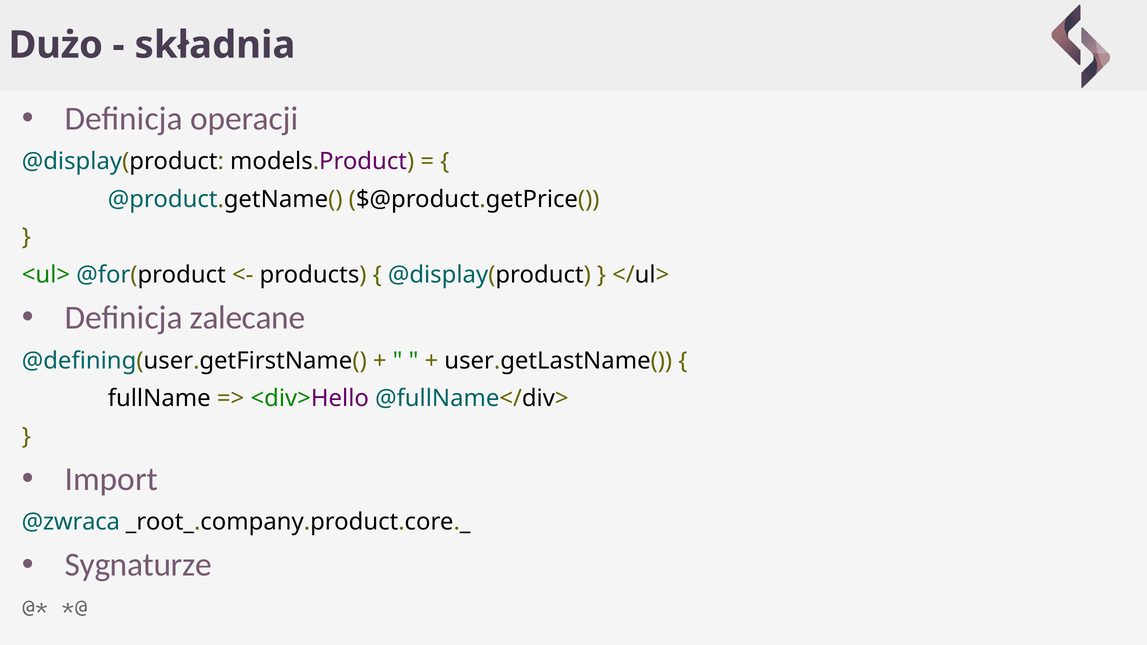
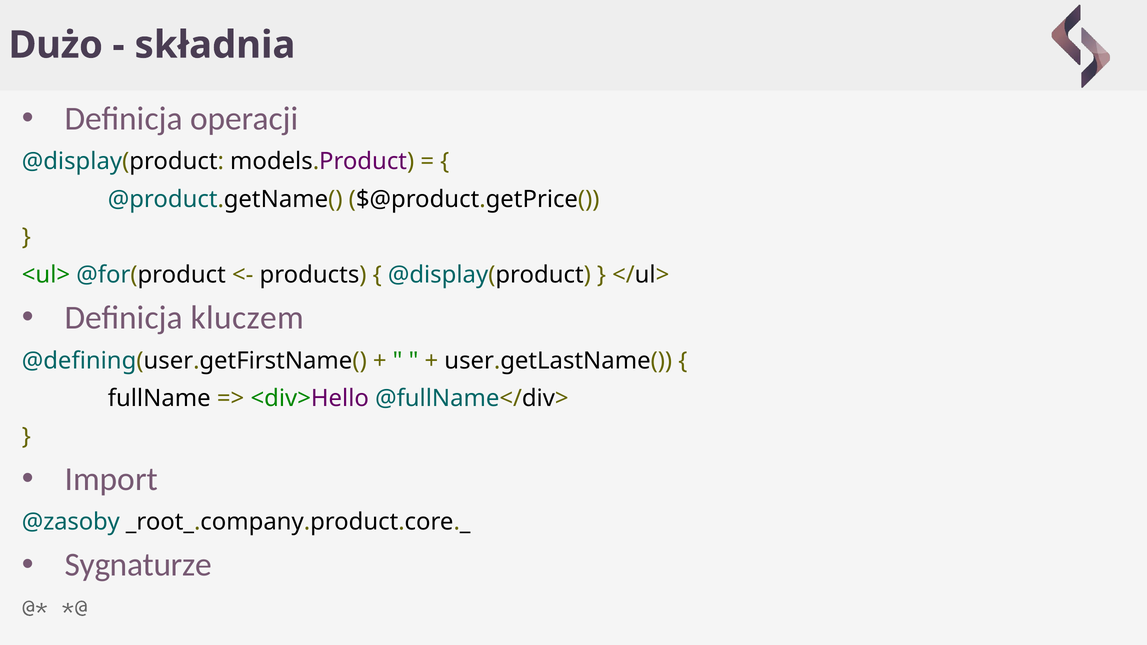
zalecane: zalecane -> kluczem
@zwraca: @zwraca -> @zasoby
